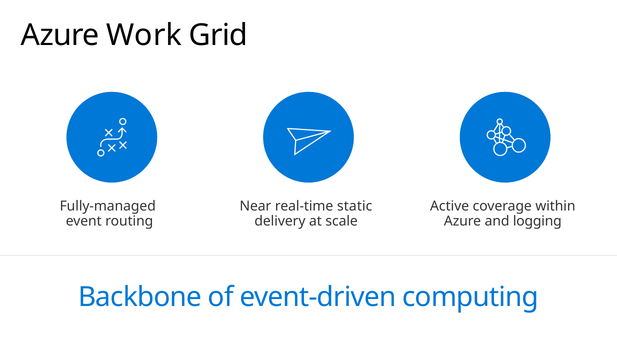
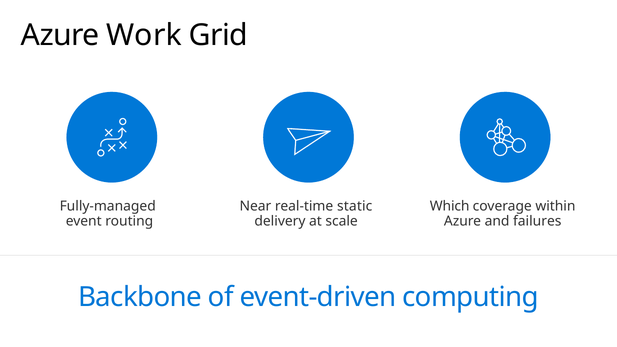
Active: Active -> Which
logging: logging -> failures
